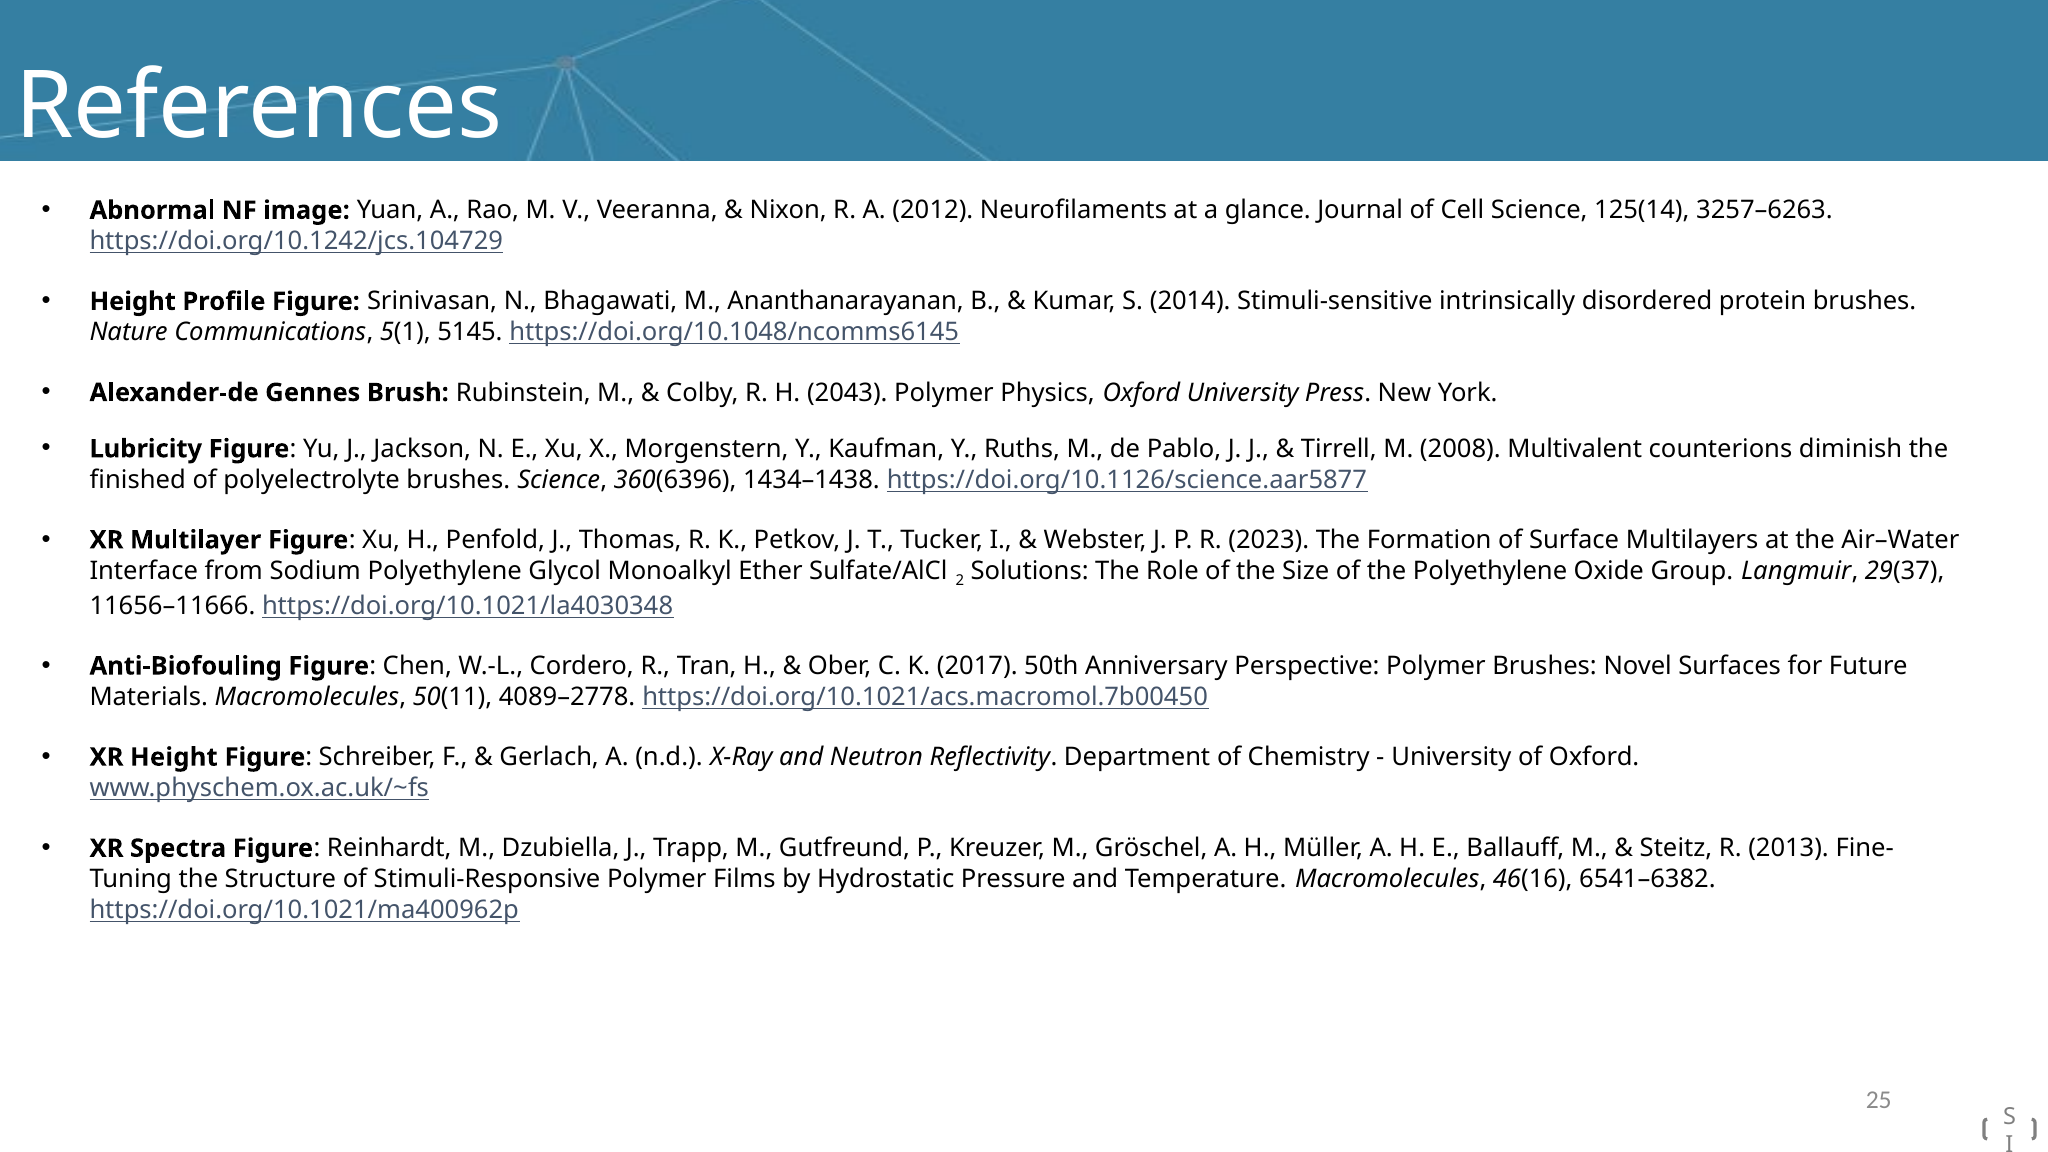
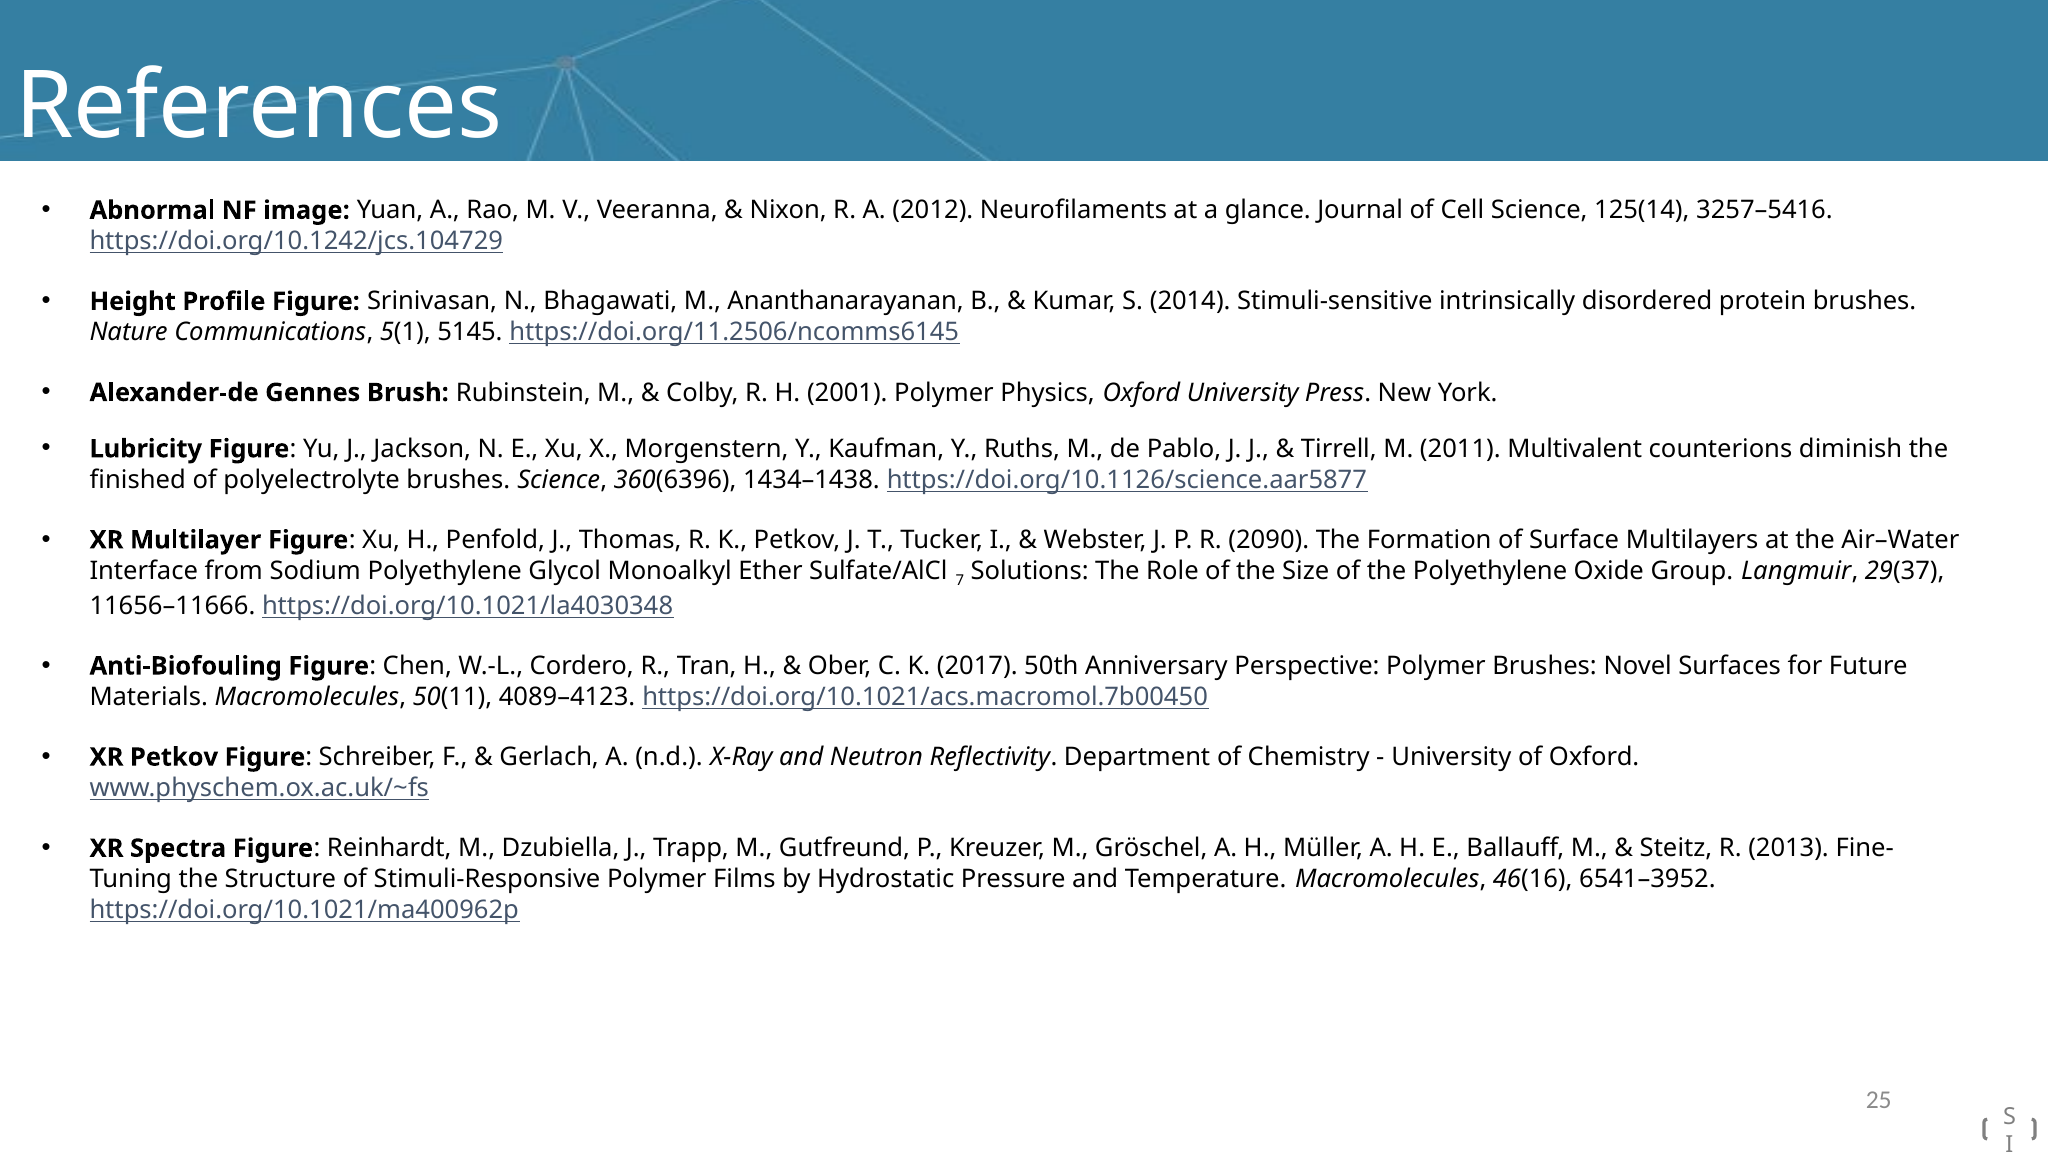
3257–6263: 3257–6263 -> 3257–5416
https://doi.org/10.1048/ncomms6145: https://doi.org/10.1048/ncomms6145 -> https://doi.org/11.2506/ncomms6145
2043: 2043 -> 2001
2008: 2008 -> 2011
2023: 2023 -> 2090
2: 2 -> 7
4089–2778: 4089–2778 -> 4089–4123
XR Height: Height -> Petkov
6541–6382: 6541–6382 -> 6541–3952
